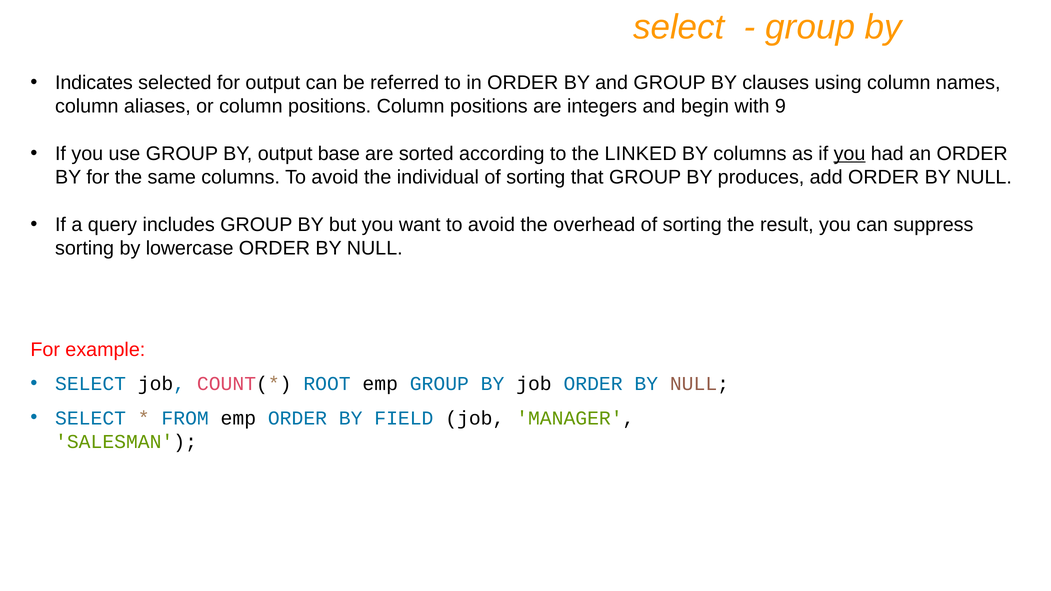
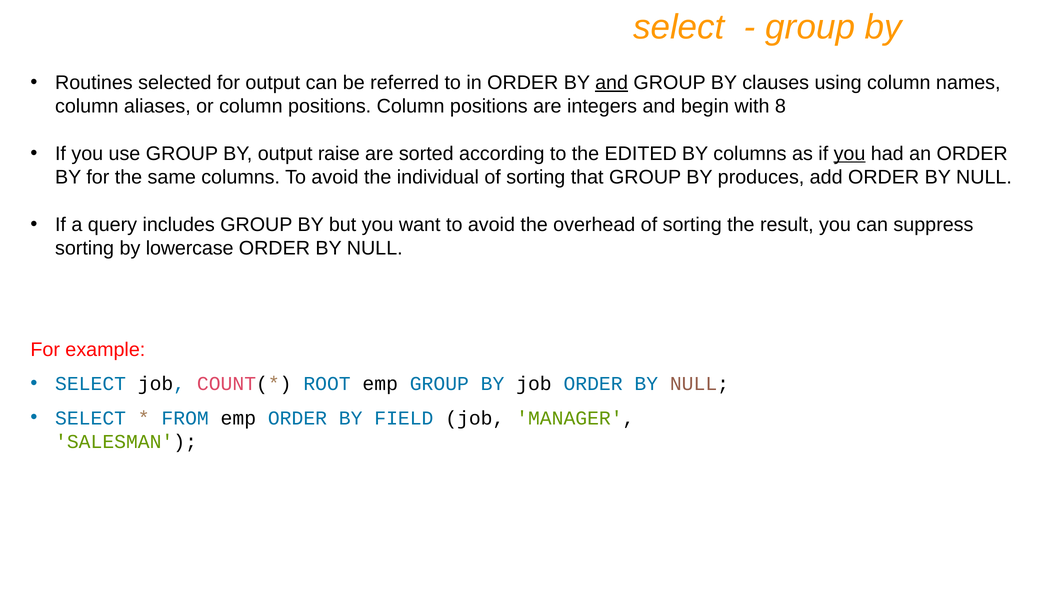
Indicates: Indicates -> Routines
and at (612, 83) underline: none -> present
9: 9 -> 8
base: base -> raise
LINKED: LINKED -> EDITED
